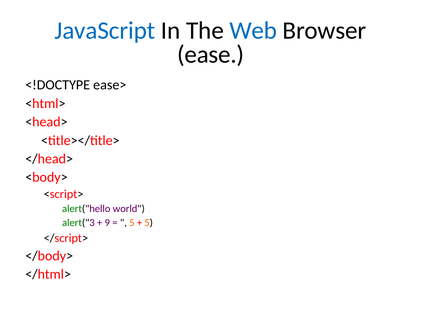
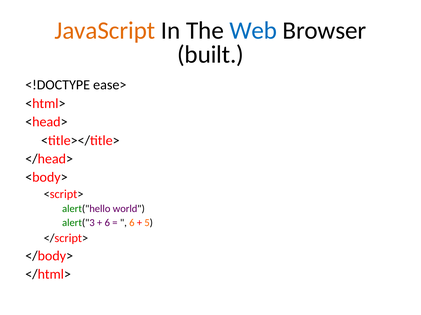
JavaScript colour: blue -> orange
ease: ease -> built
9 at (107, 223): 9 -> 6
5 at (132, 223): 5 -> 6
